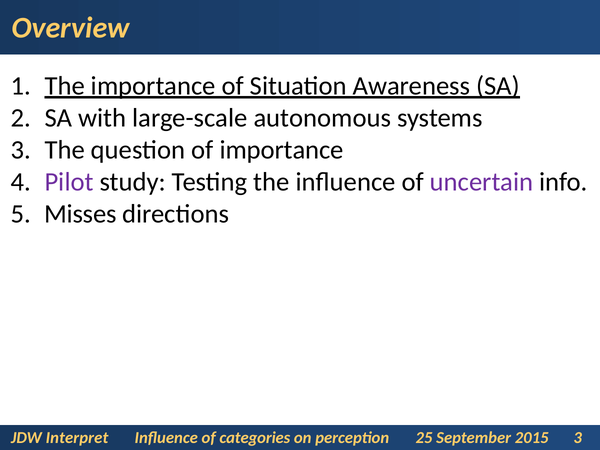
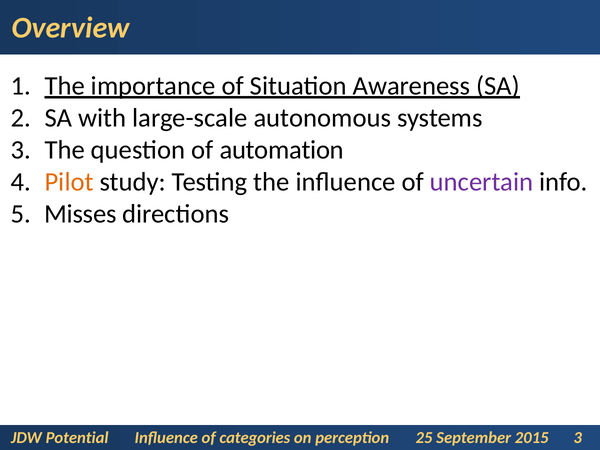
of importance: importance -> automation
Pilot colour: purple -> orange
Interpret: Interpret -> Potential
